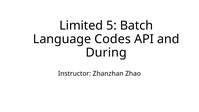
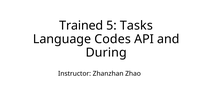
Limited: Limited -> Trained
Batch: Batch -> Tasks
